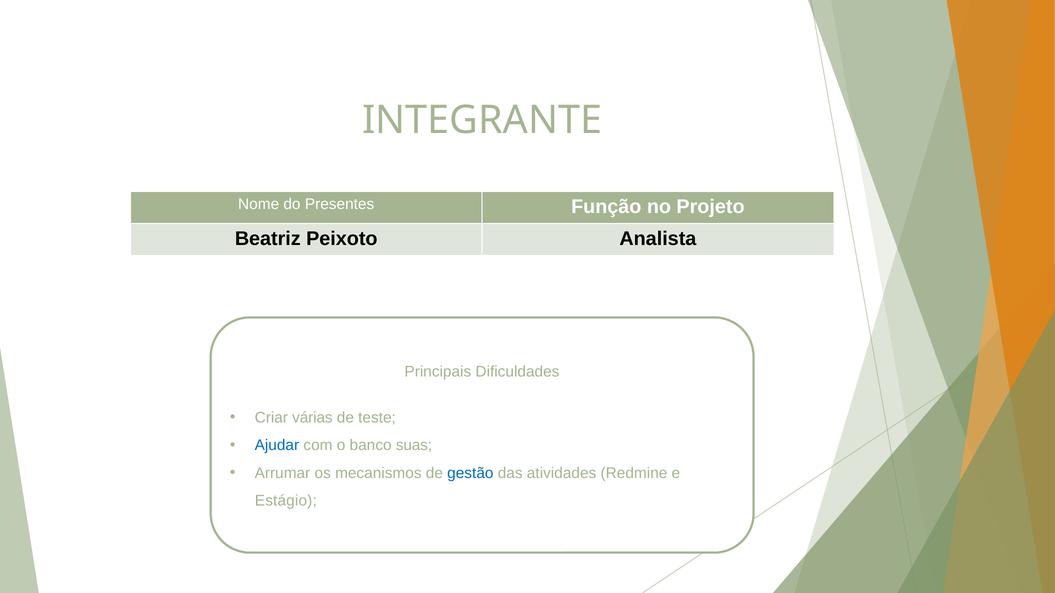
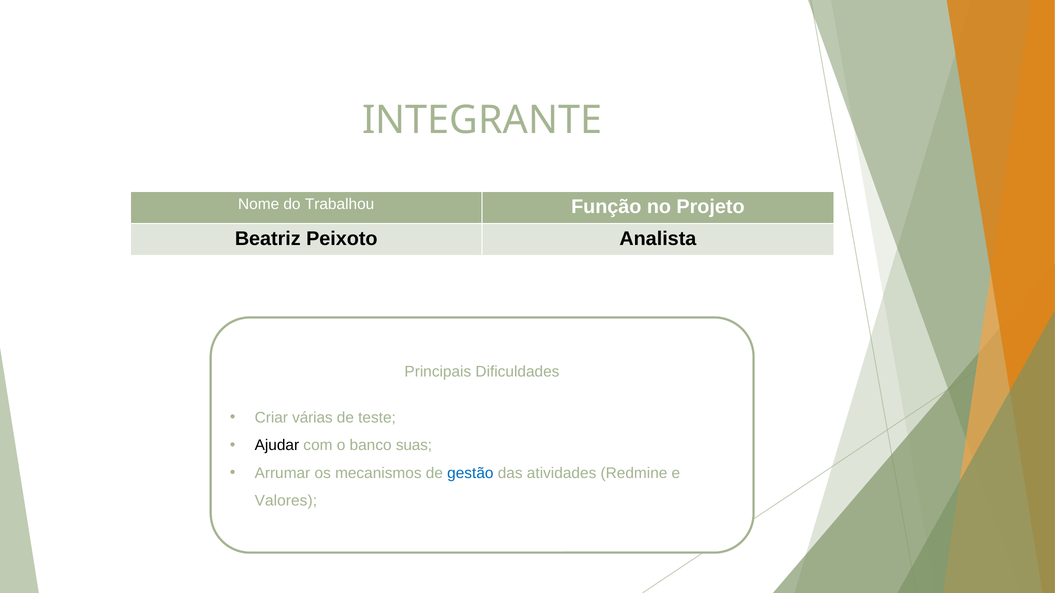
Presentes: Presentes -> Trabalhou
Ajudar colour: blue -> black
Estágio: Estágio -> Valores
